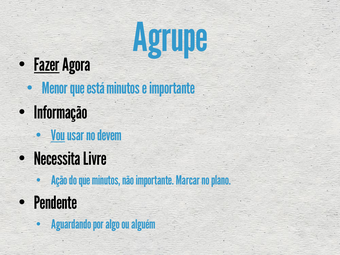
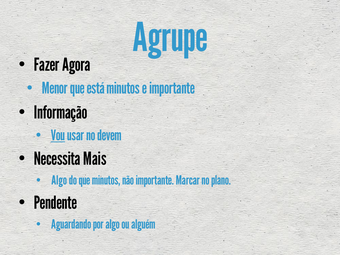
Fazer underline: present -> none
Livre: Livre -> Mais
Ação at (59, 181): Ação -> Algo
